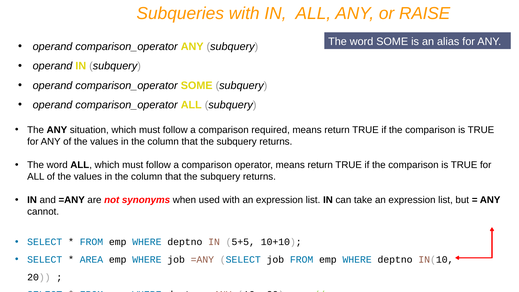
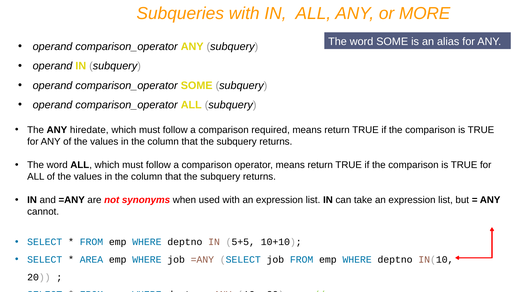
RAISE: RAISE -> MORE
situation: situation -> hiredate
